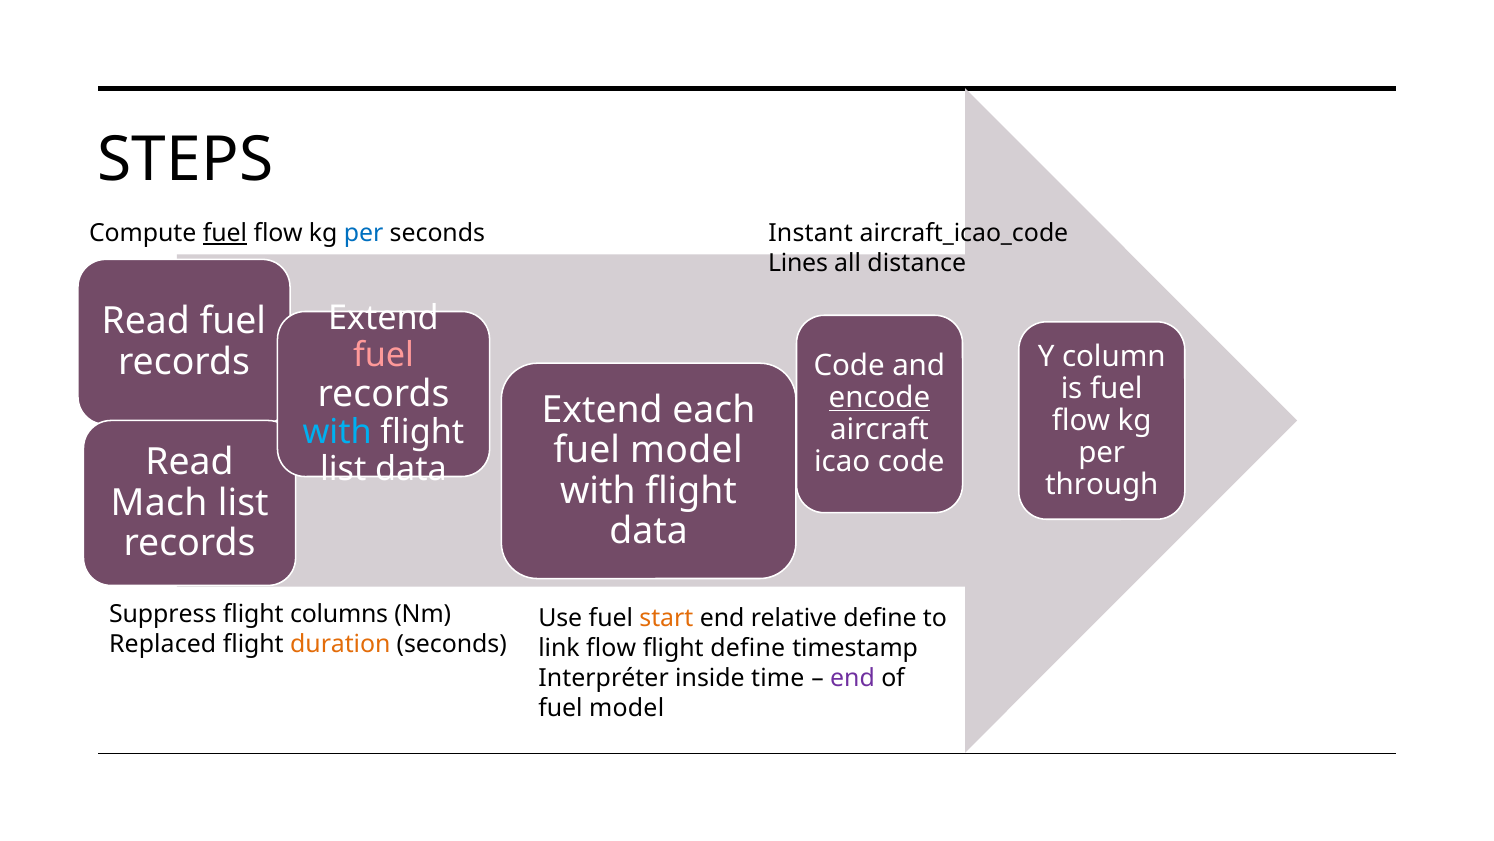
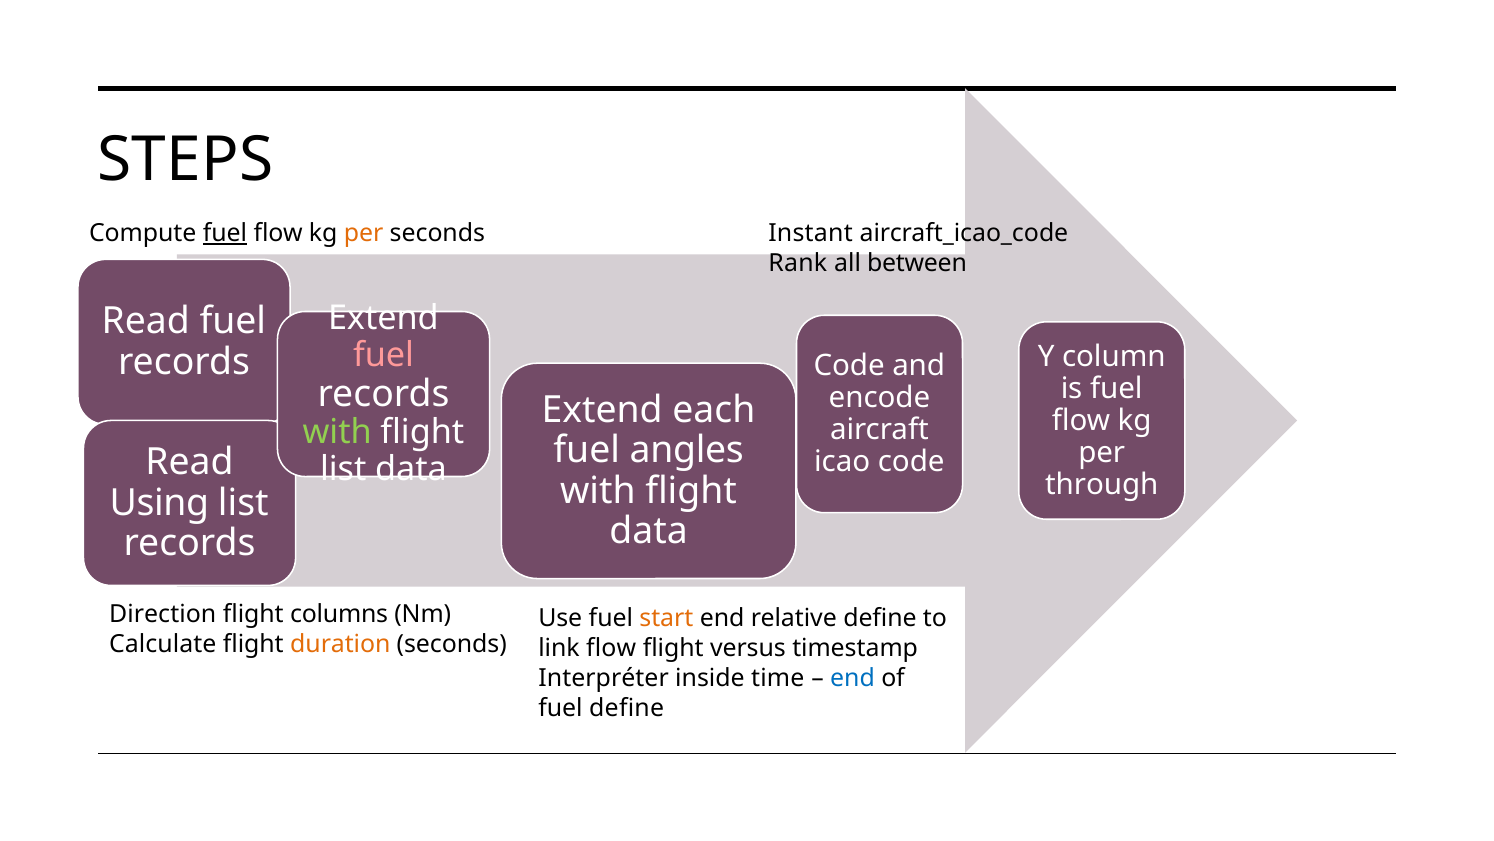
per at (364, 233) colour: blue -> orange
Lines: Lines -> Rank
distance: distance -> between
encode underline: present -> none
with at (337, 432) colour: light blue -> light green
model at (686, 450): model -> angles
Mach: Mach -> Using
Suppress: Suppress -> Direction
Replaced: Replaced -> Calculate
flight define: define -> versus
end at (852, 678) colour: purple -> blue
model at (627, 708): model -> define
